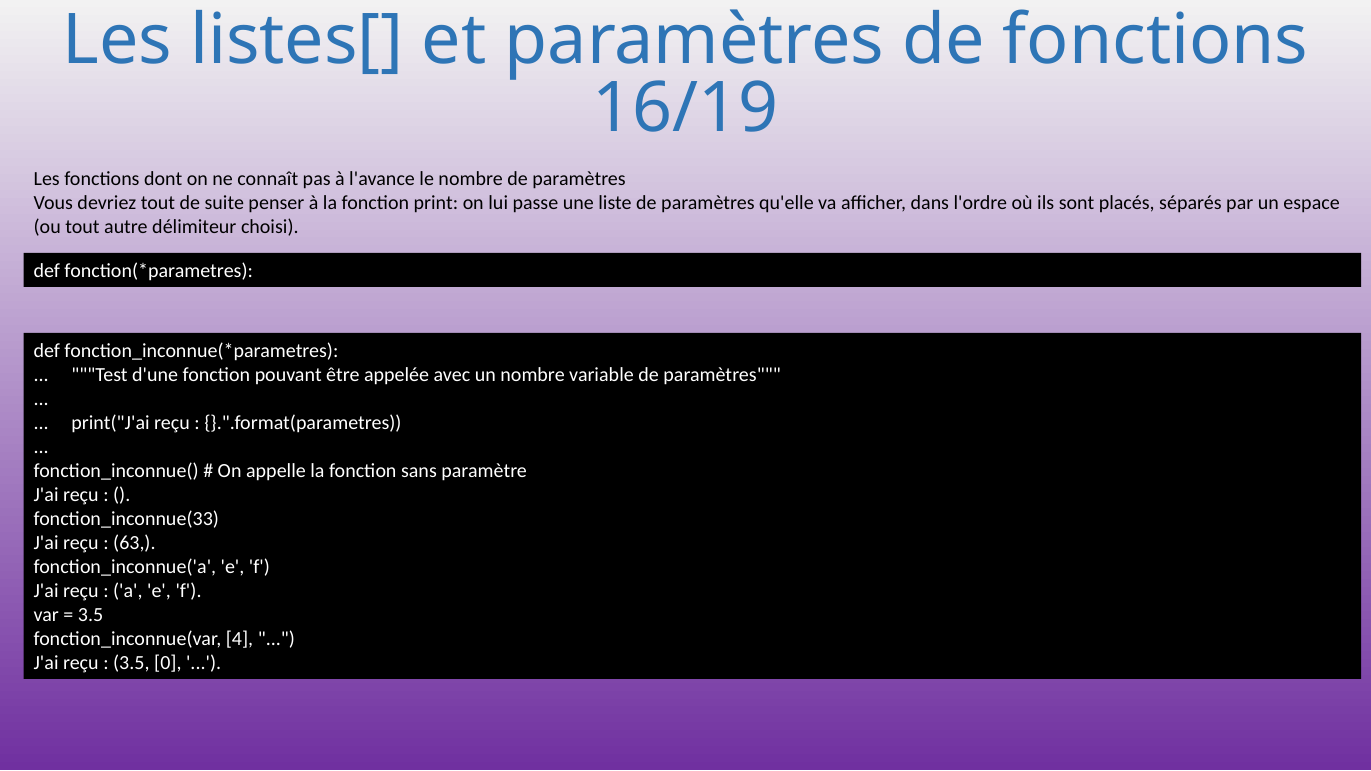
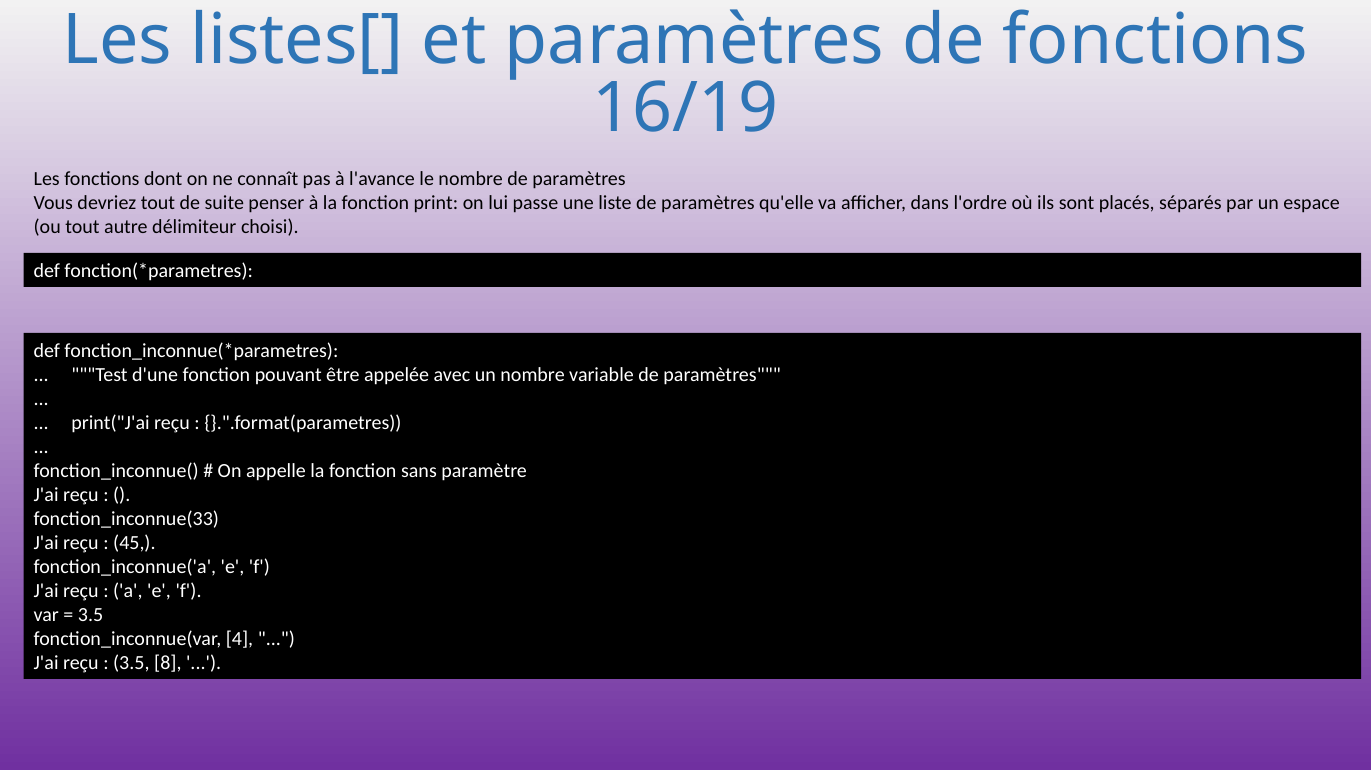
63: 63 -> 45
0: 0 -> 8
